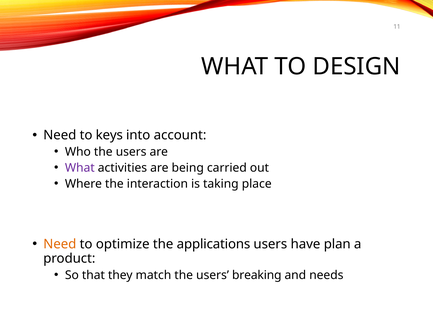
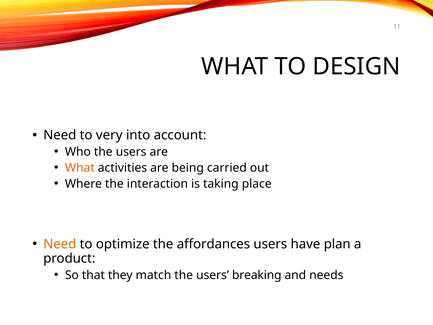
keys: keys -> very
What at (80, 168) colour: purple -> orange
applications: applications -> affordances
